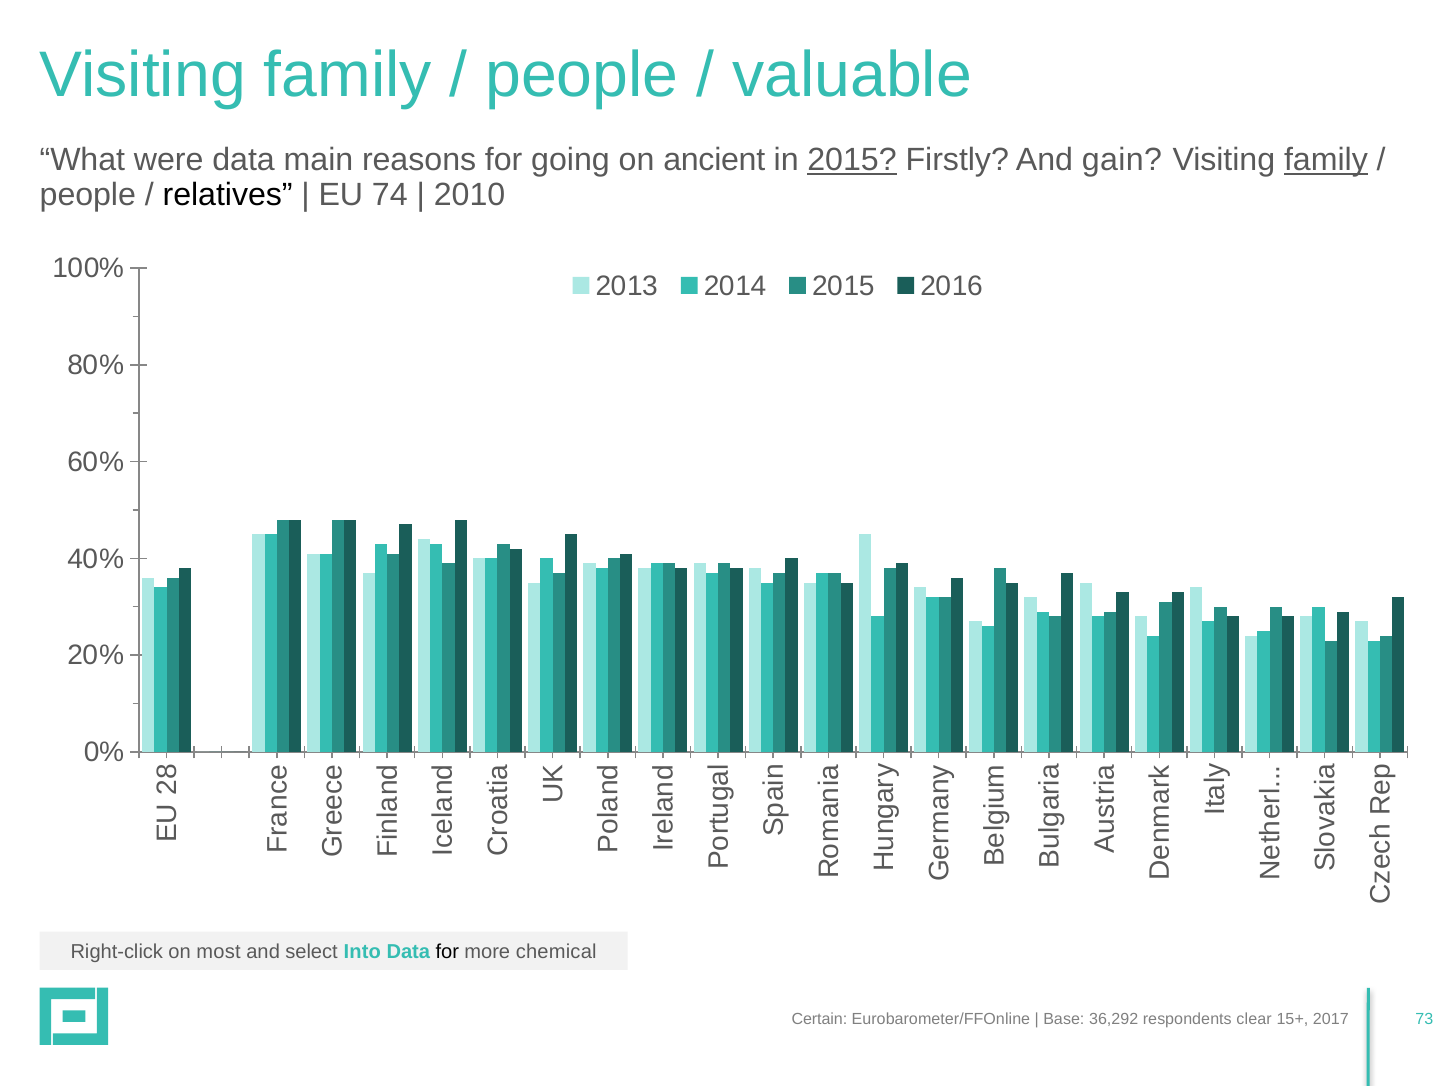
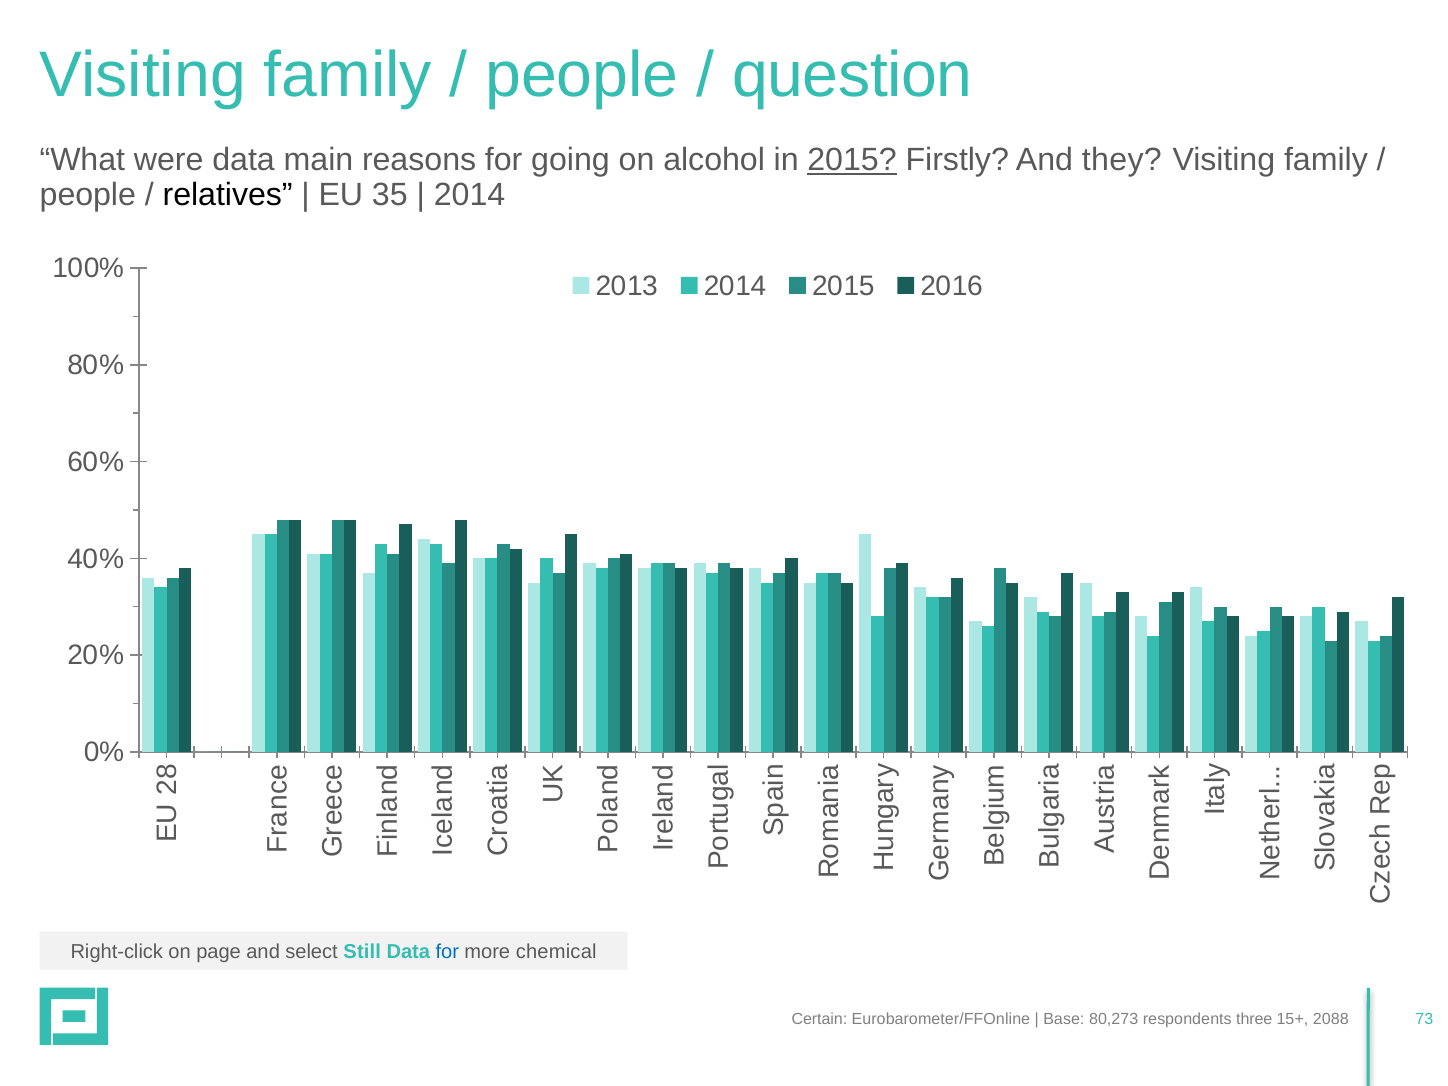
valuable: valuable -> question
ancient: ancient -> alcohol
gain: gain -> they
family at (1326, 160) underline: present -> none
74: 74 -> 35
2010 at (470, 195): 2010 -> 2014
most: most -> page
Into: Into -> Still
for at (447, 952) colour: black -> blue
36,292: 36,292 -> 80,273
clear: clear -> three
2017: 2017 -> 2088
